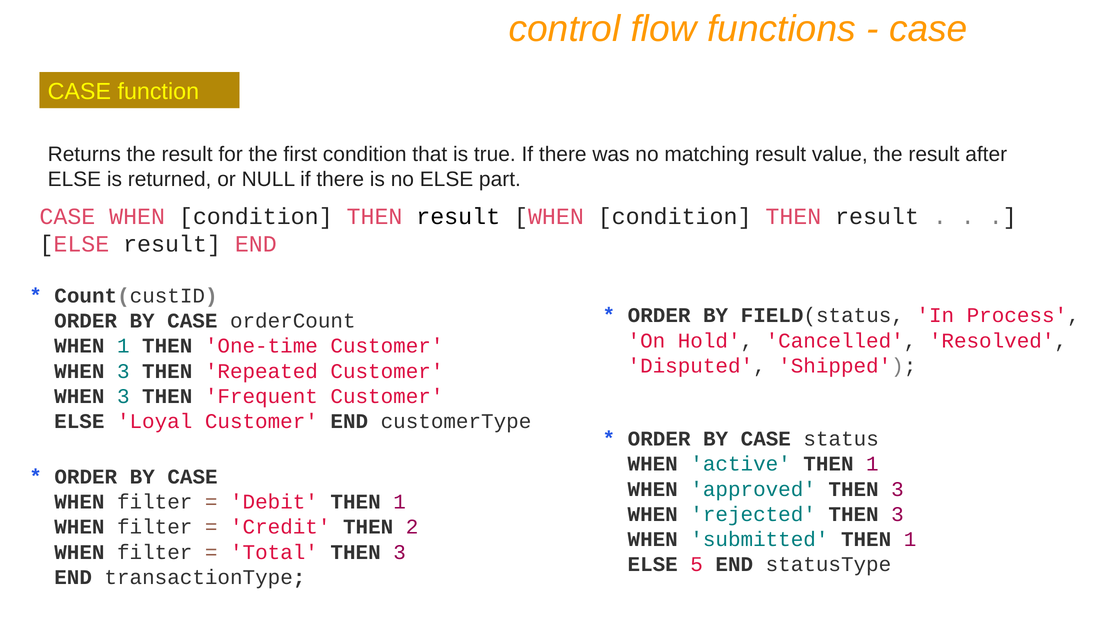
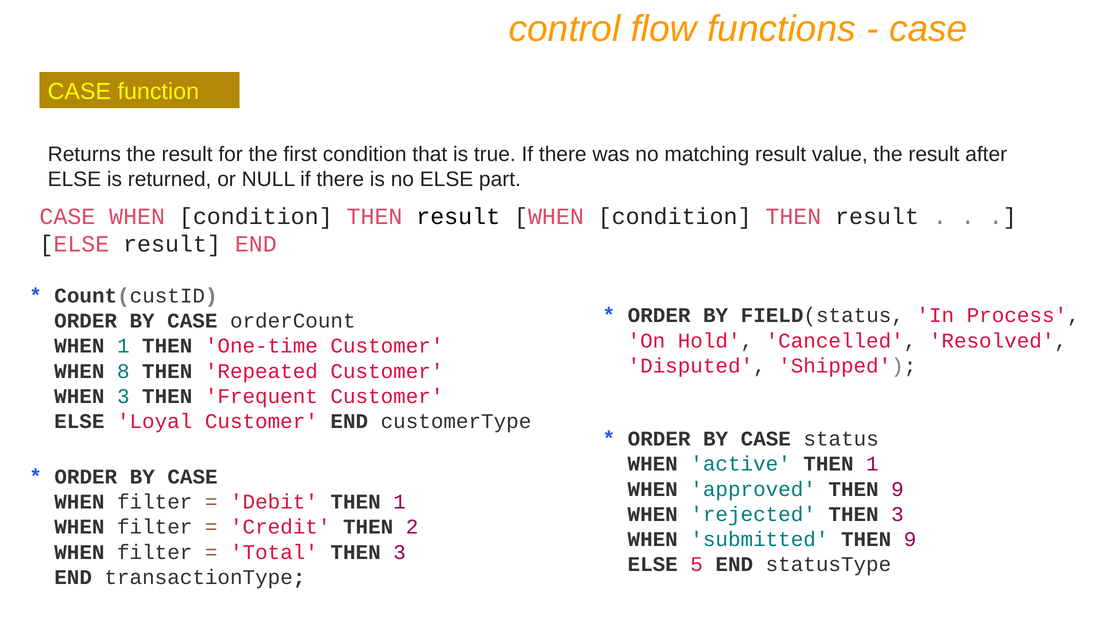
3 at (123, 371): 3 -> 8
approved THEN 3: 3 -> 9
submitted THEN 1: 1 -> 9
